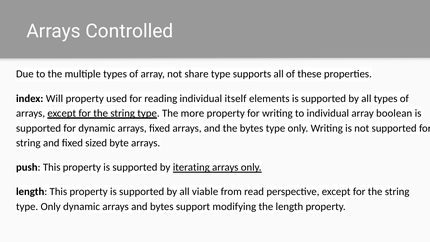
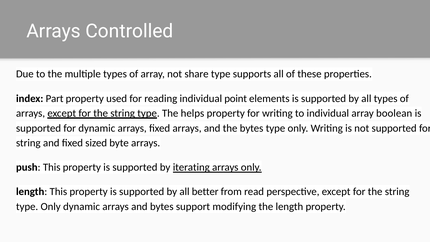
Will: Will -> Part
itself: itself -> point
more: more -> helps
viable: viable -> better
